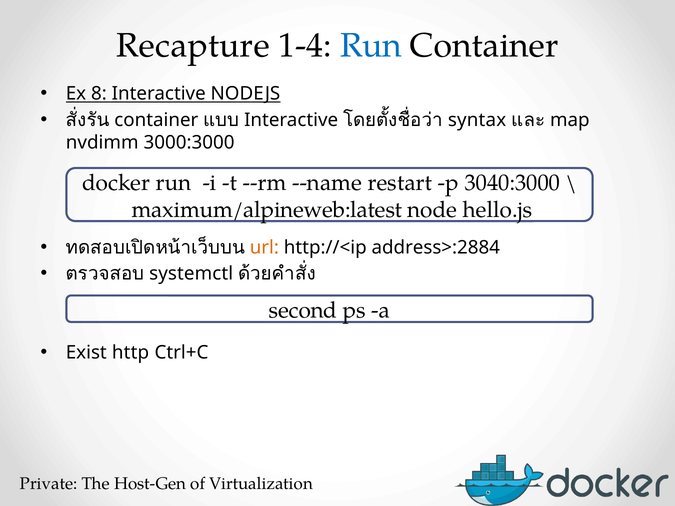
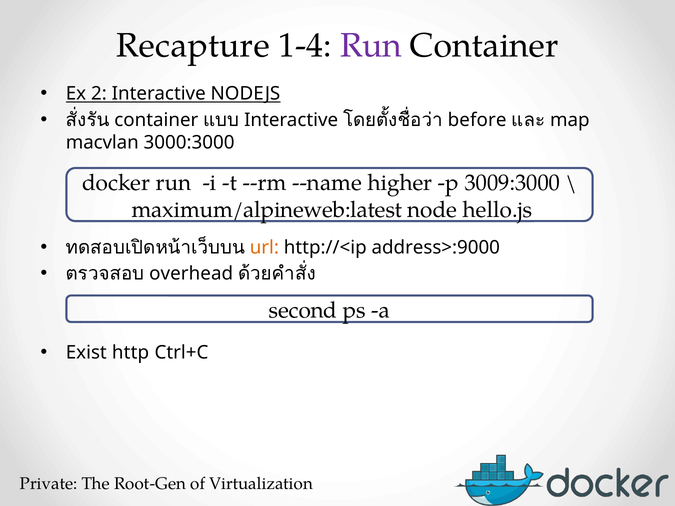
Run at (371, 46) colour: blue -> purple
8: 8 -> 2
syntax: syntax -> before
nvdimm: nvdimm -> macvlan
restart: restart -> higher
3040:3000: 3040:3000 -> 3009:3000
address>:2884: address>:2884 -> address>:9000
systemctl: systemctl -> overhead
Host-Gen: Host-Gen -> Root-Gen
